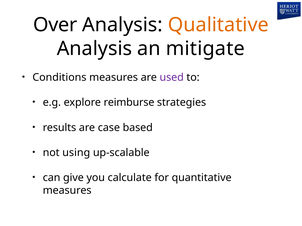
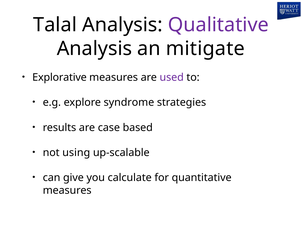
Over: Over -> Talal
Qualitative colour: orange -> purple
Conditions: Conditions -> Explorative
reimburse: reimburse -> syndrome
